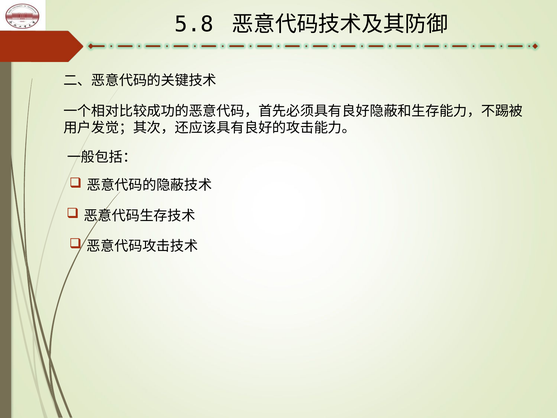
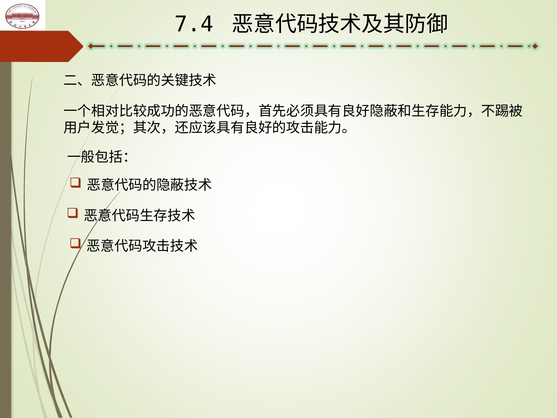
5.8: 5.8 -> 7.4
